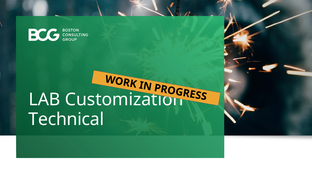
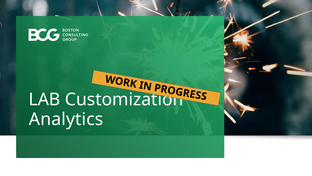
Technical: Technical -> Analytics
